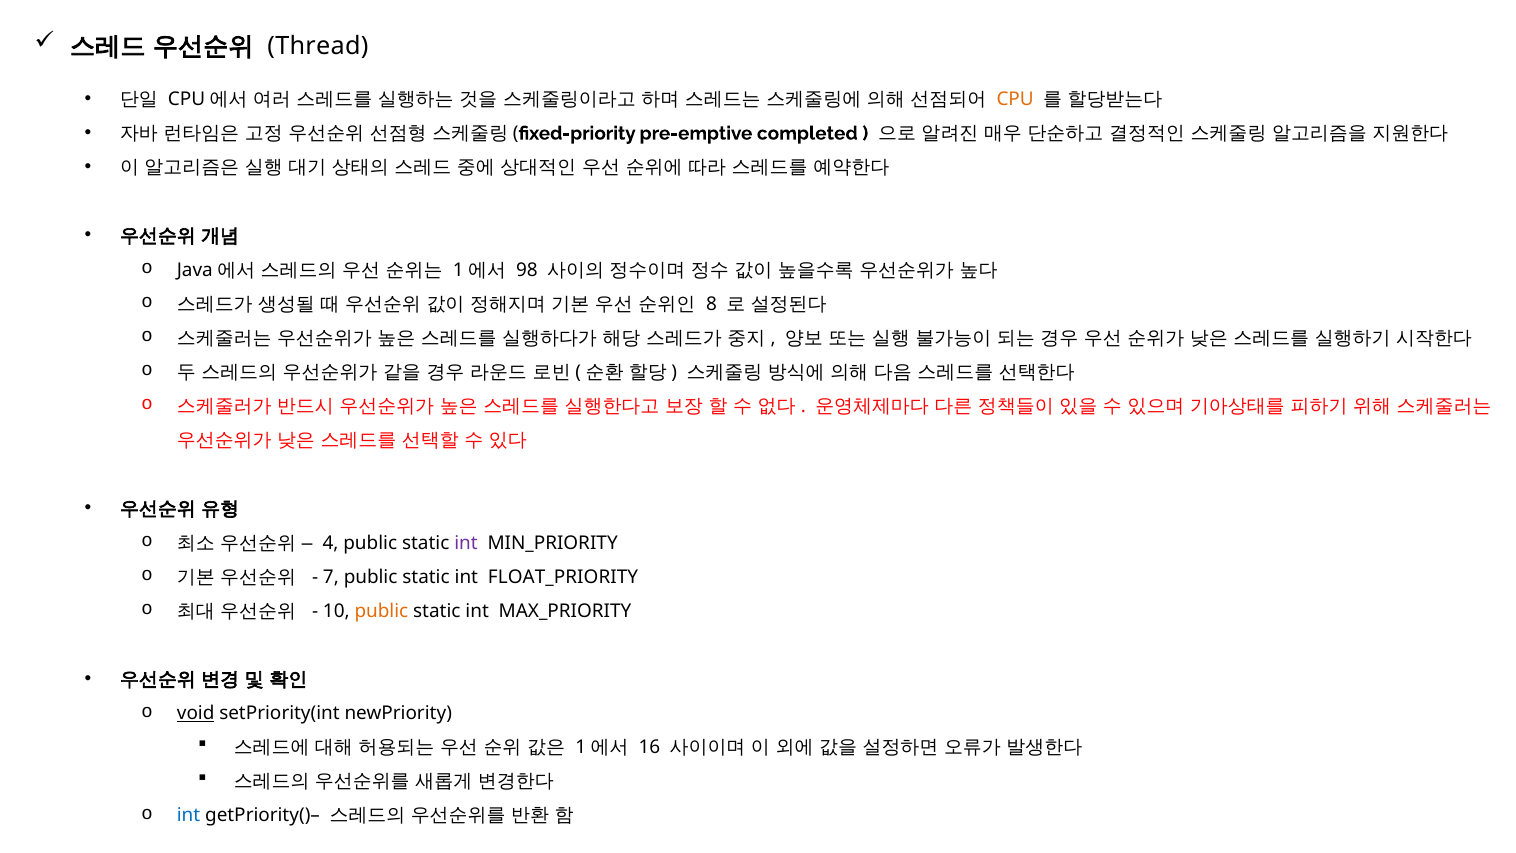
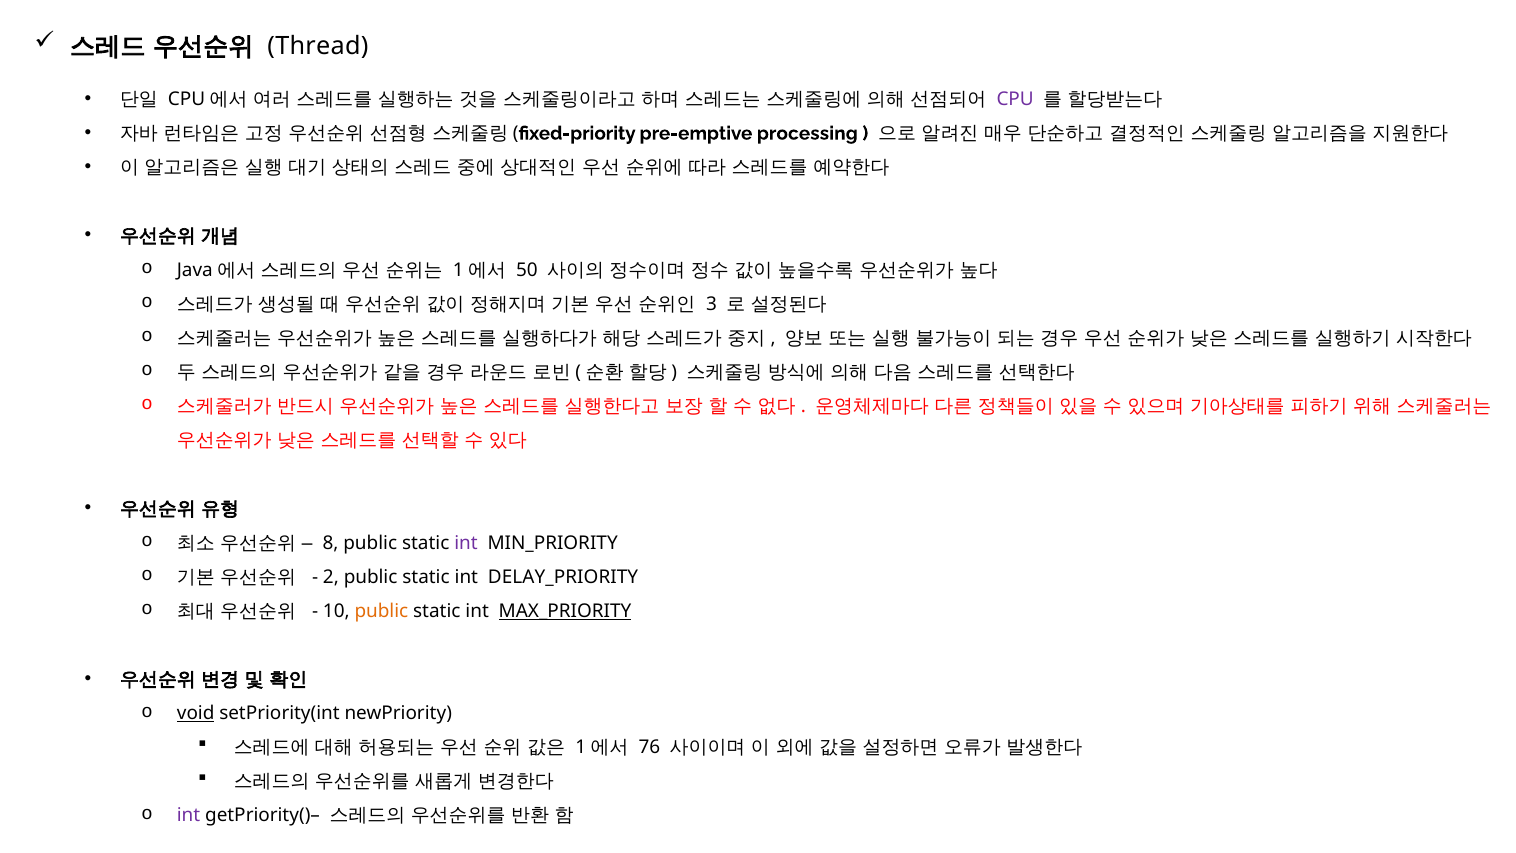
CPU colour: orange -> purple
completed: completed -> processing
98: 98 -> 50
8: 8 -> 3
4: 4 -> 8
7: 7 -> 2
FLOAT_PRIORITY: FLOAT_PRIORITY -> DELAY_PRIORITY
MAX_PRIORITY underline: none -> present
16: 16 -> 76
int at (189, 815) colour: blue -> purple
